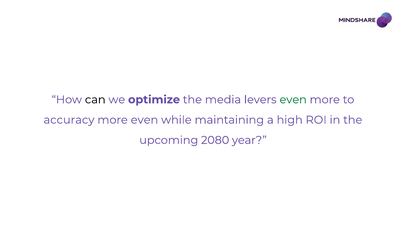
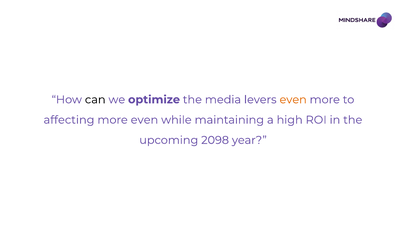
even at (293, 100) colour: green -> orange
accuracy: accuracy -> affecting
2080: 2080 -> 2098
